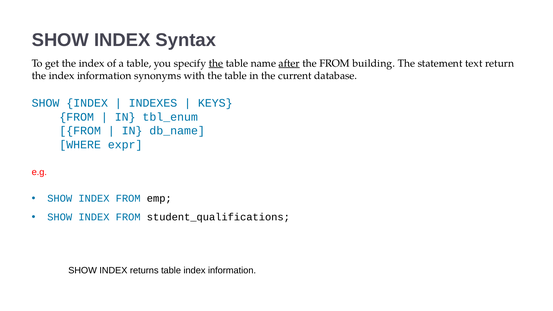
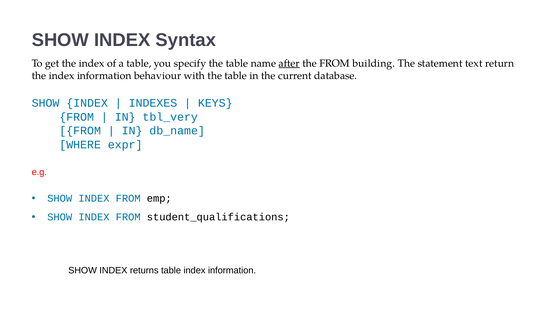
the at (216, 63) underline: present -> none
synonyms: synonyms -> behaviour
tbl_enum: tbl_enum -> tbl_very
